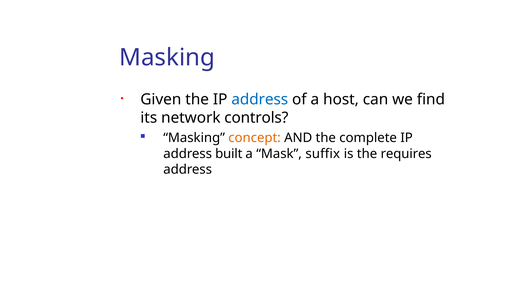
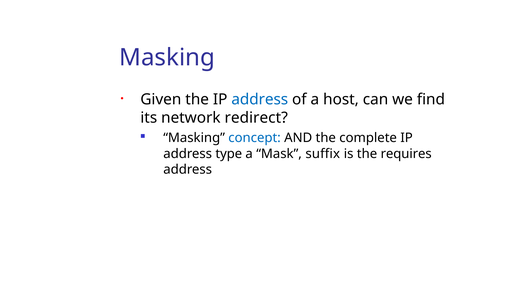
controls: controls -> redirect
concept colour: orange -> blue
built: built -> type
